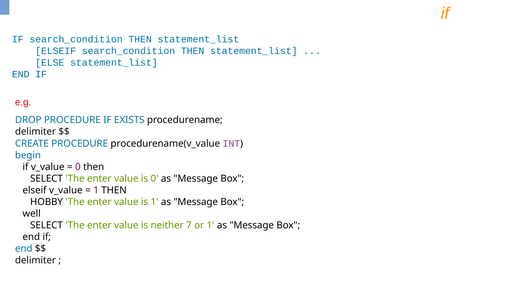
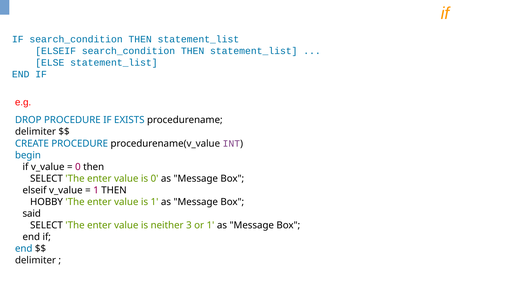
well: well -> said
7: 7 -> 3
